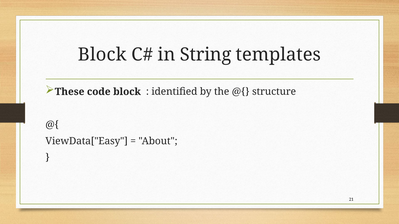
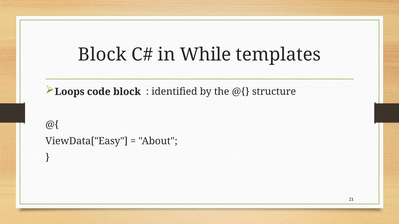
String: String -> While
These: These -> Loops
